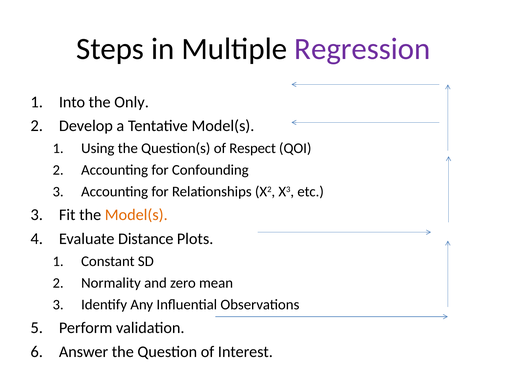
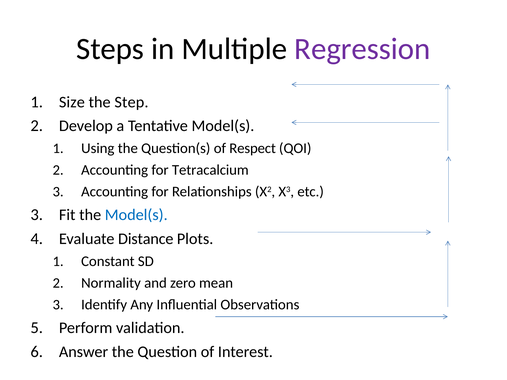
Into: Into -> Size
Only: Only -> Step
Confounding: Confounding -> Tetracalcium
Model(s at (136, 215) colour: orange -> blue
